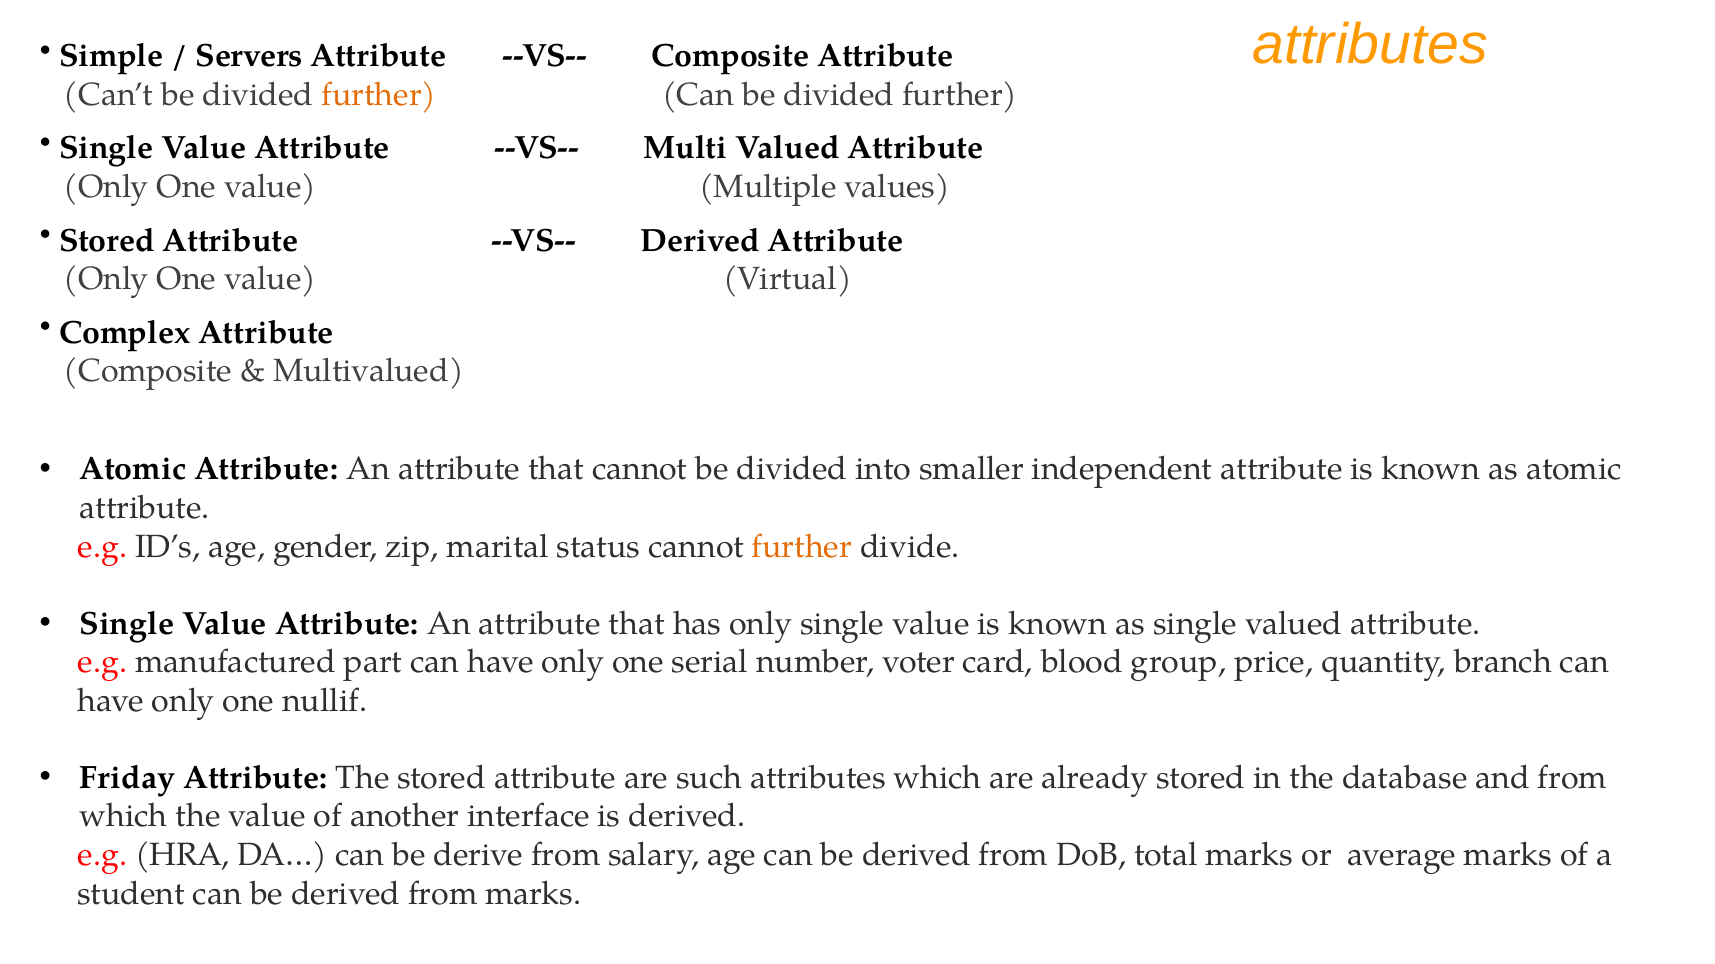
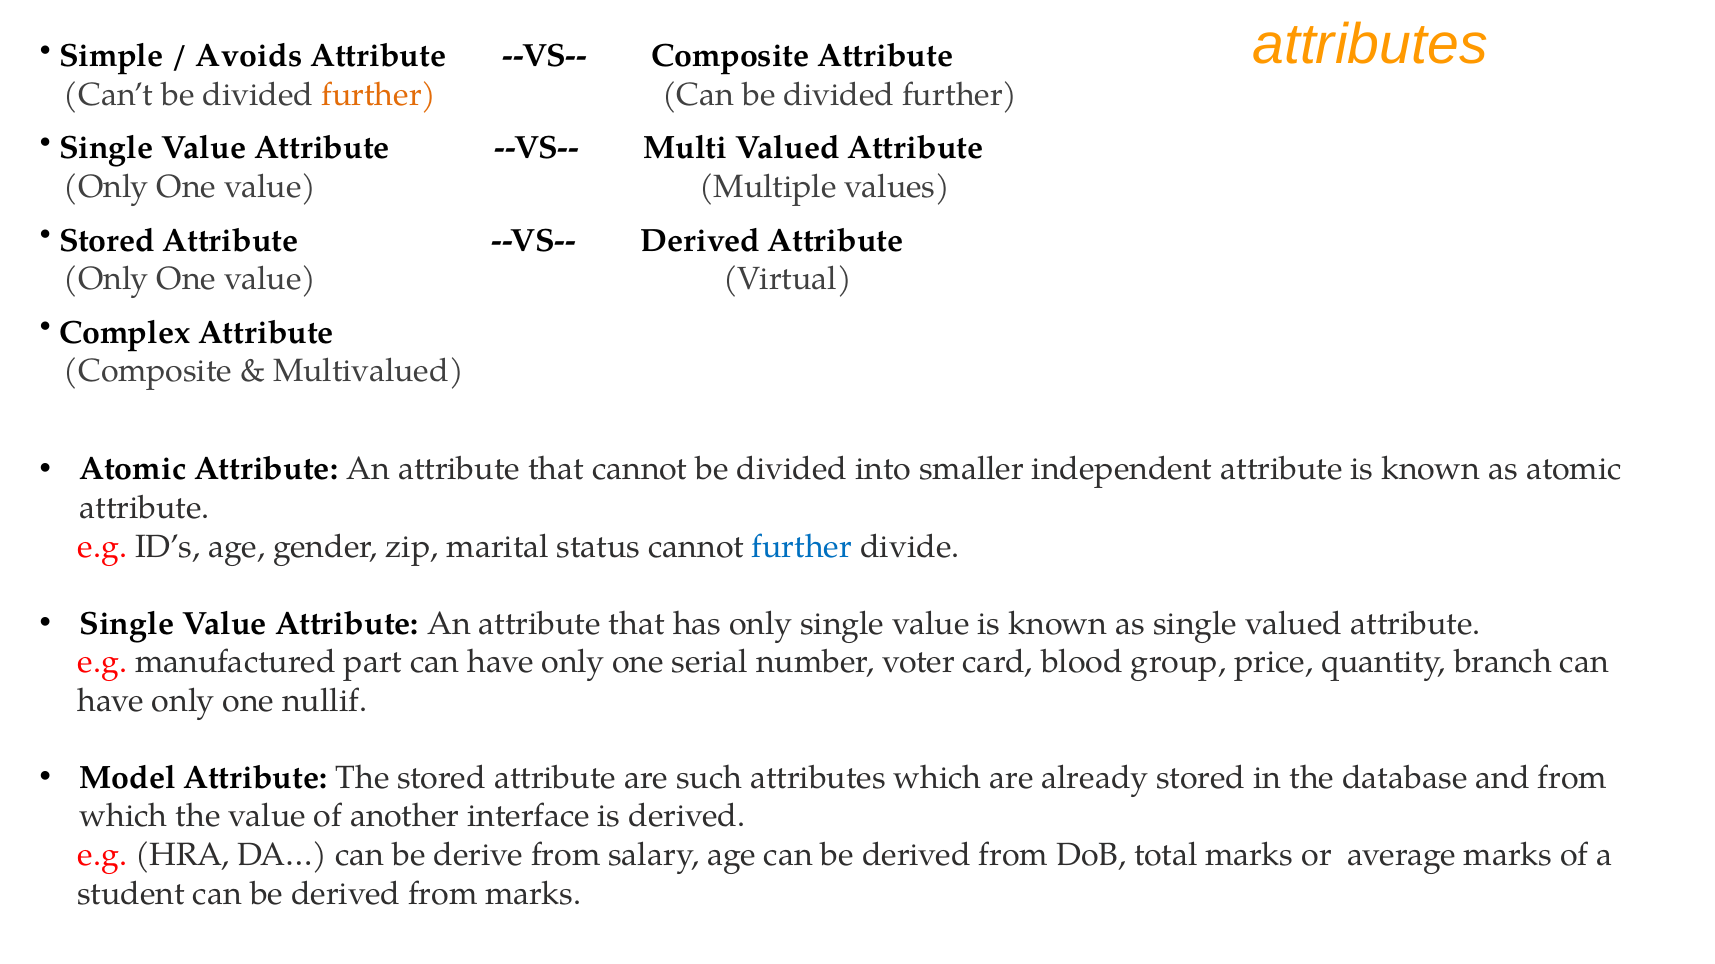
Servers: Servers -> Avoids
further at (802, 547) colour: orange -> blue
Friday: Friday -> Model
